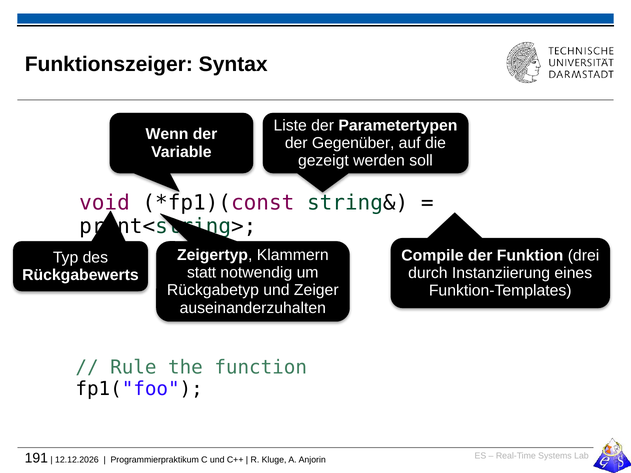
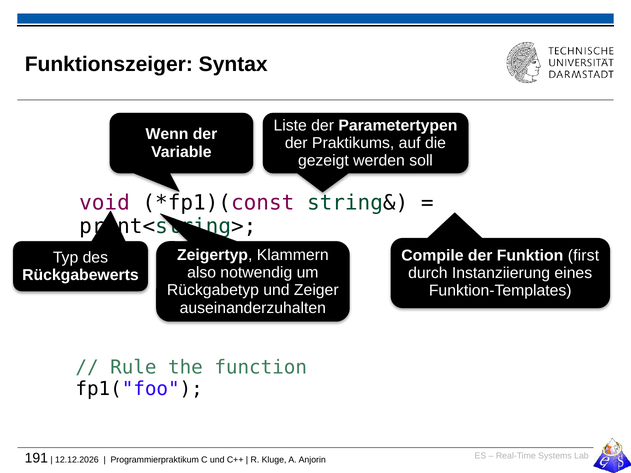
Gegenüber: Gegenüber -> Praktikums
drei: drei -> first
statt: statt -> also
